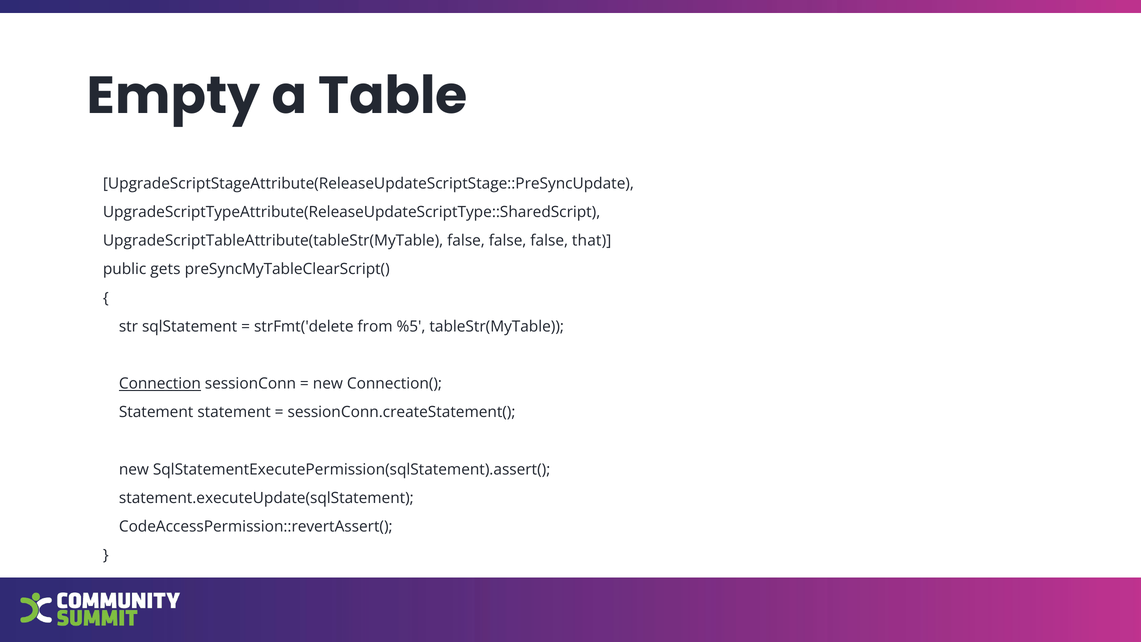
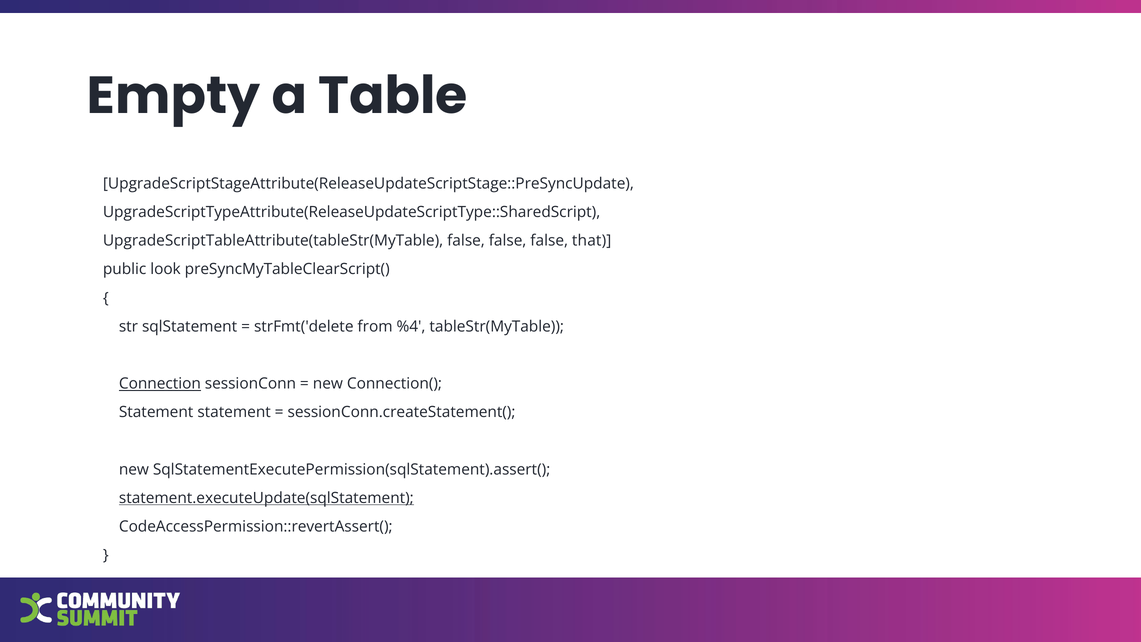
gets: gets -> look
%5: %5 -> %4
statement.executeUpdate(sqlStatement underline: none -> present
